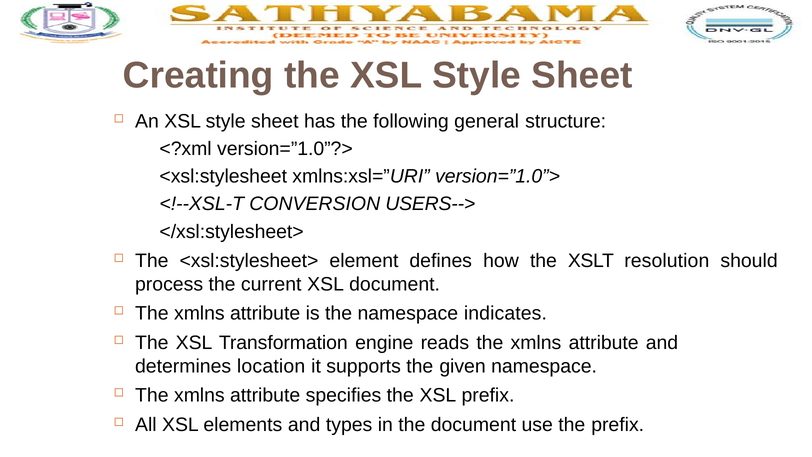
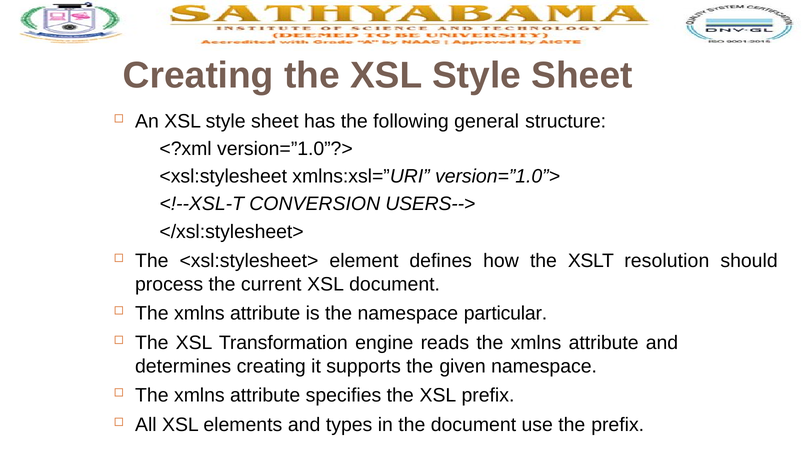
indicates: indicates -> particular
determines location: location -> creating
